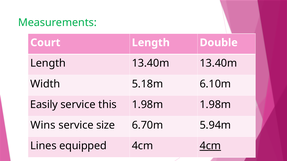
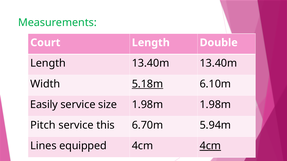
5.18m underline: none -> present
this: this -> size
Wins: Wins -> Pitch
size: size -> this
